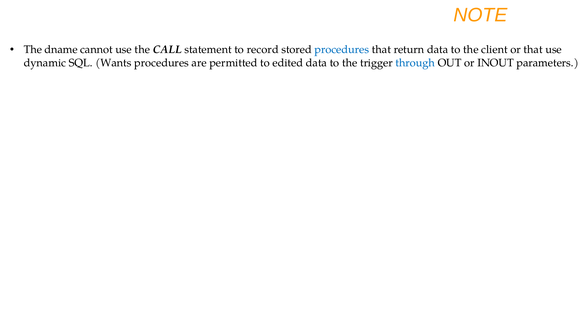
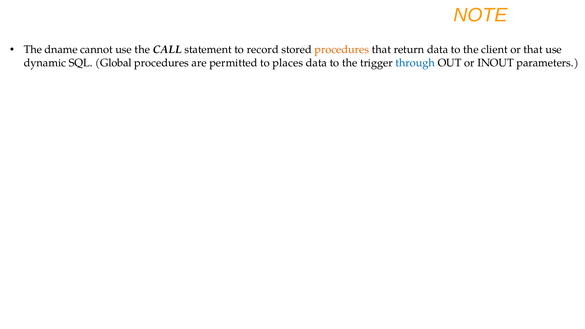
procedures at (342, 50) colour: blue -> orange
Wants: Wants -> Global
edited: edited -> places
